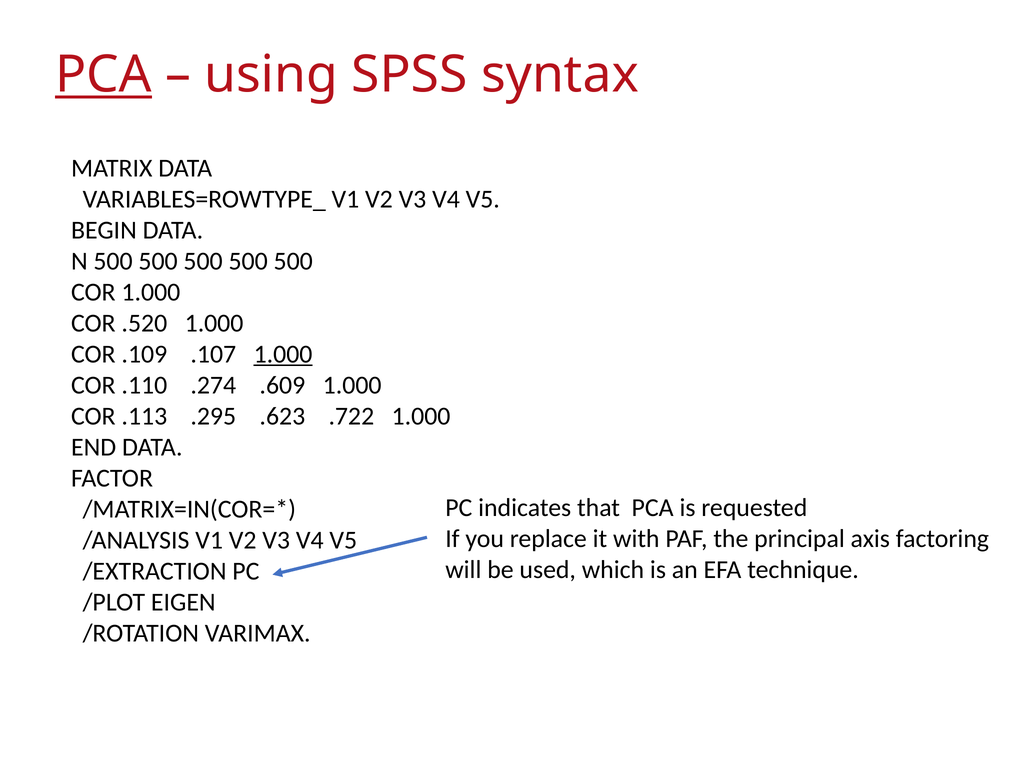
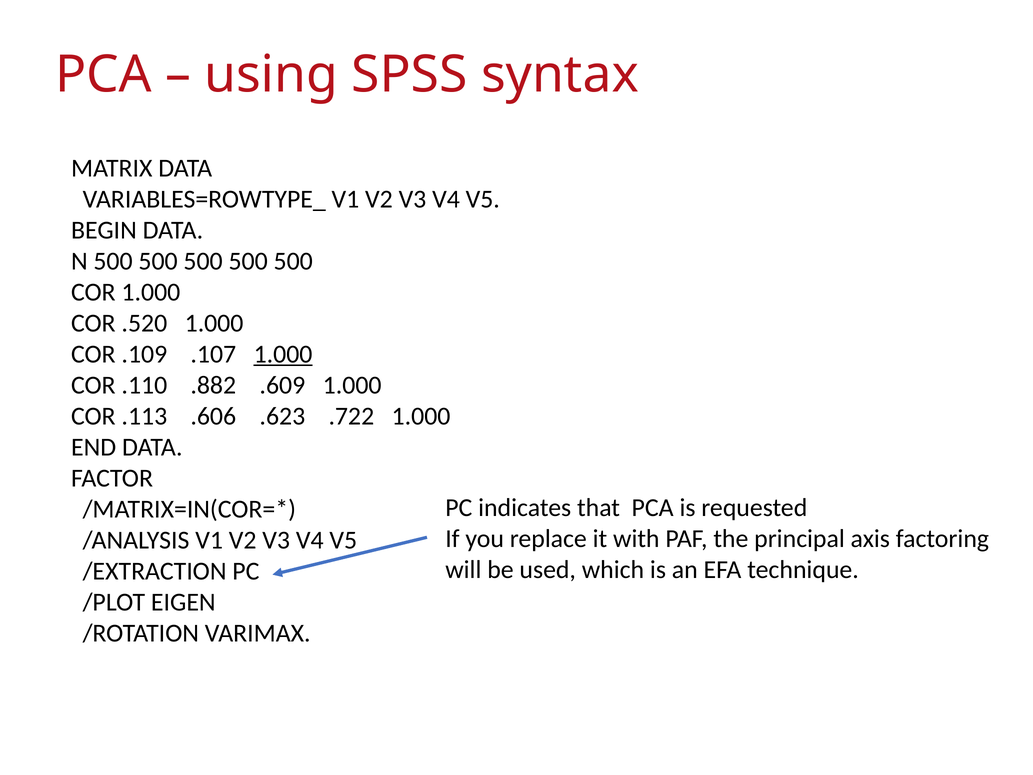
PCA at (103, 75) underline: present -> none
.274: .274 -> .882
.295: .295 -> .606
